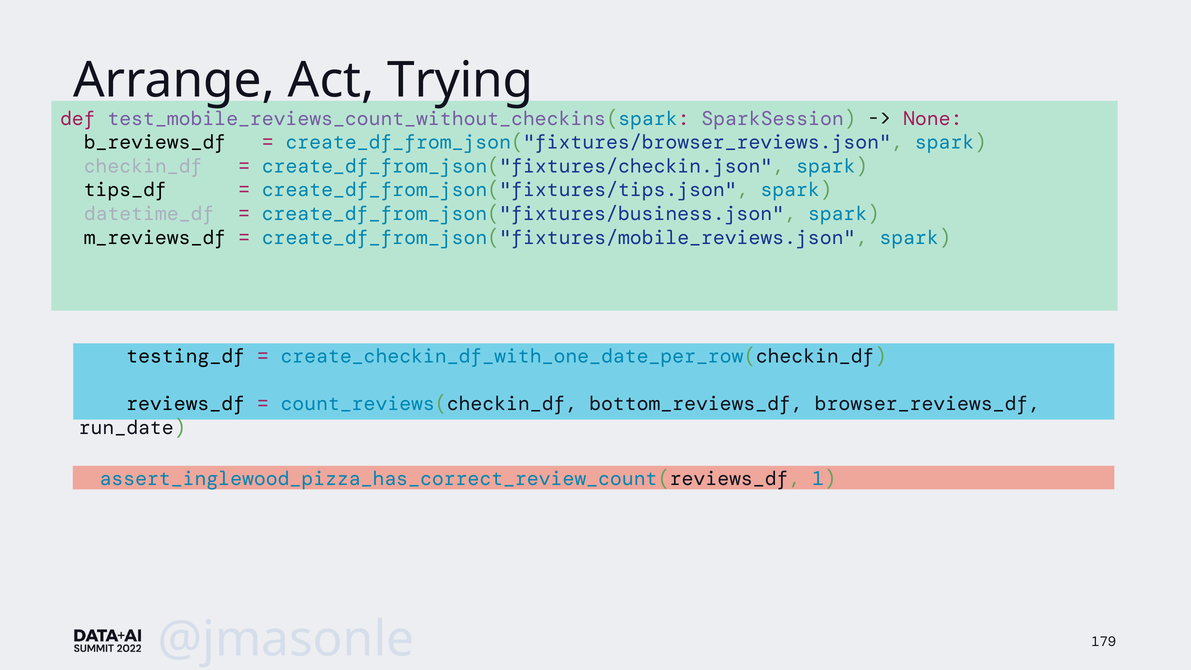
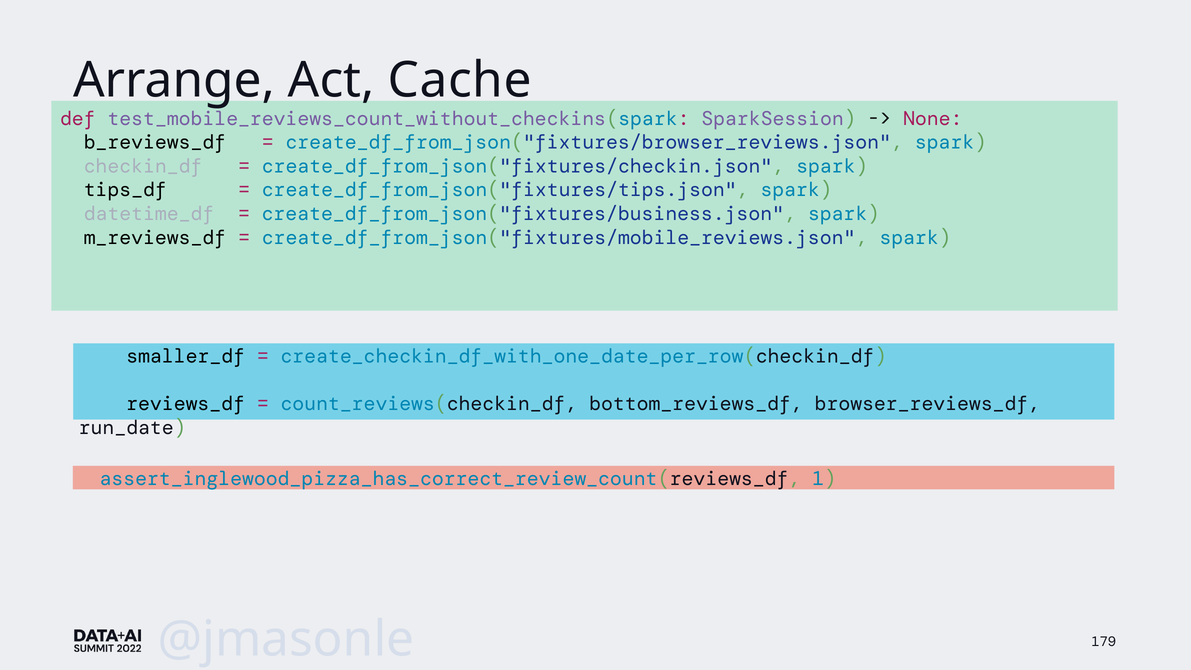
Trying: Trying -> Cache
testing_df: testing_df -> smaller_df
